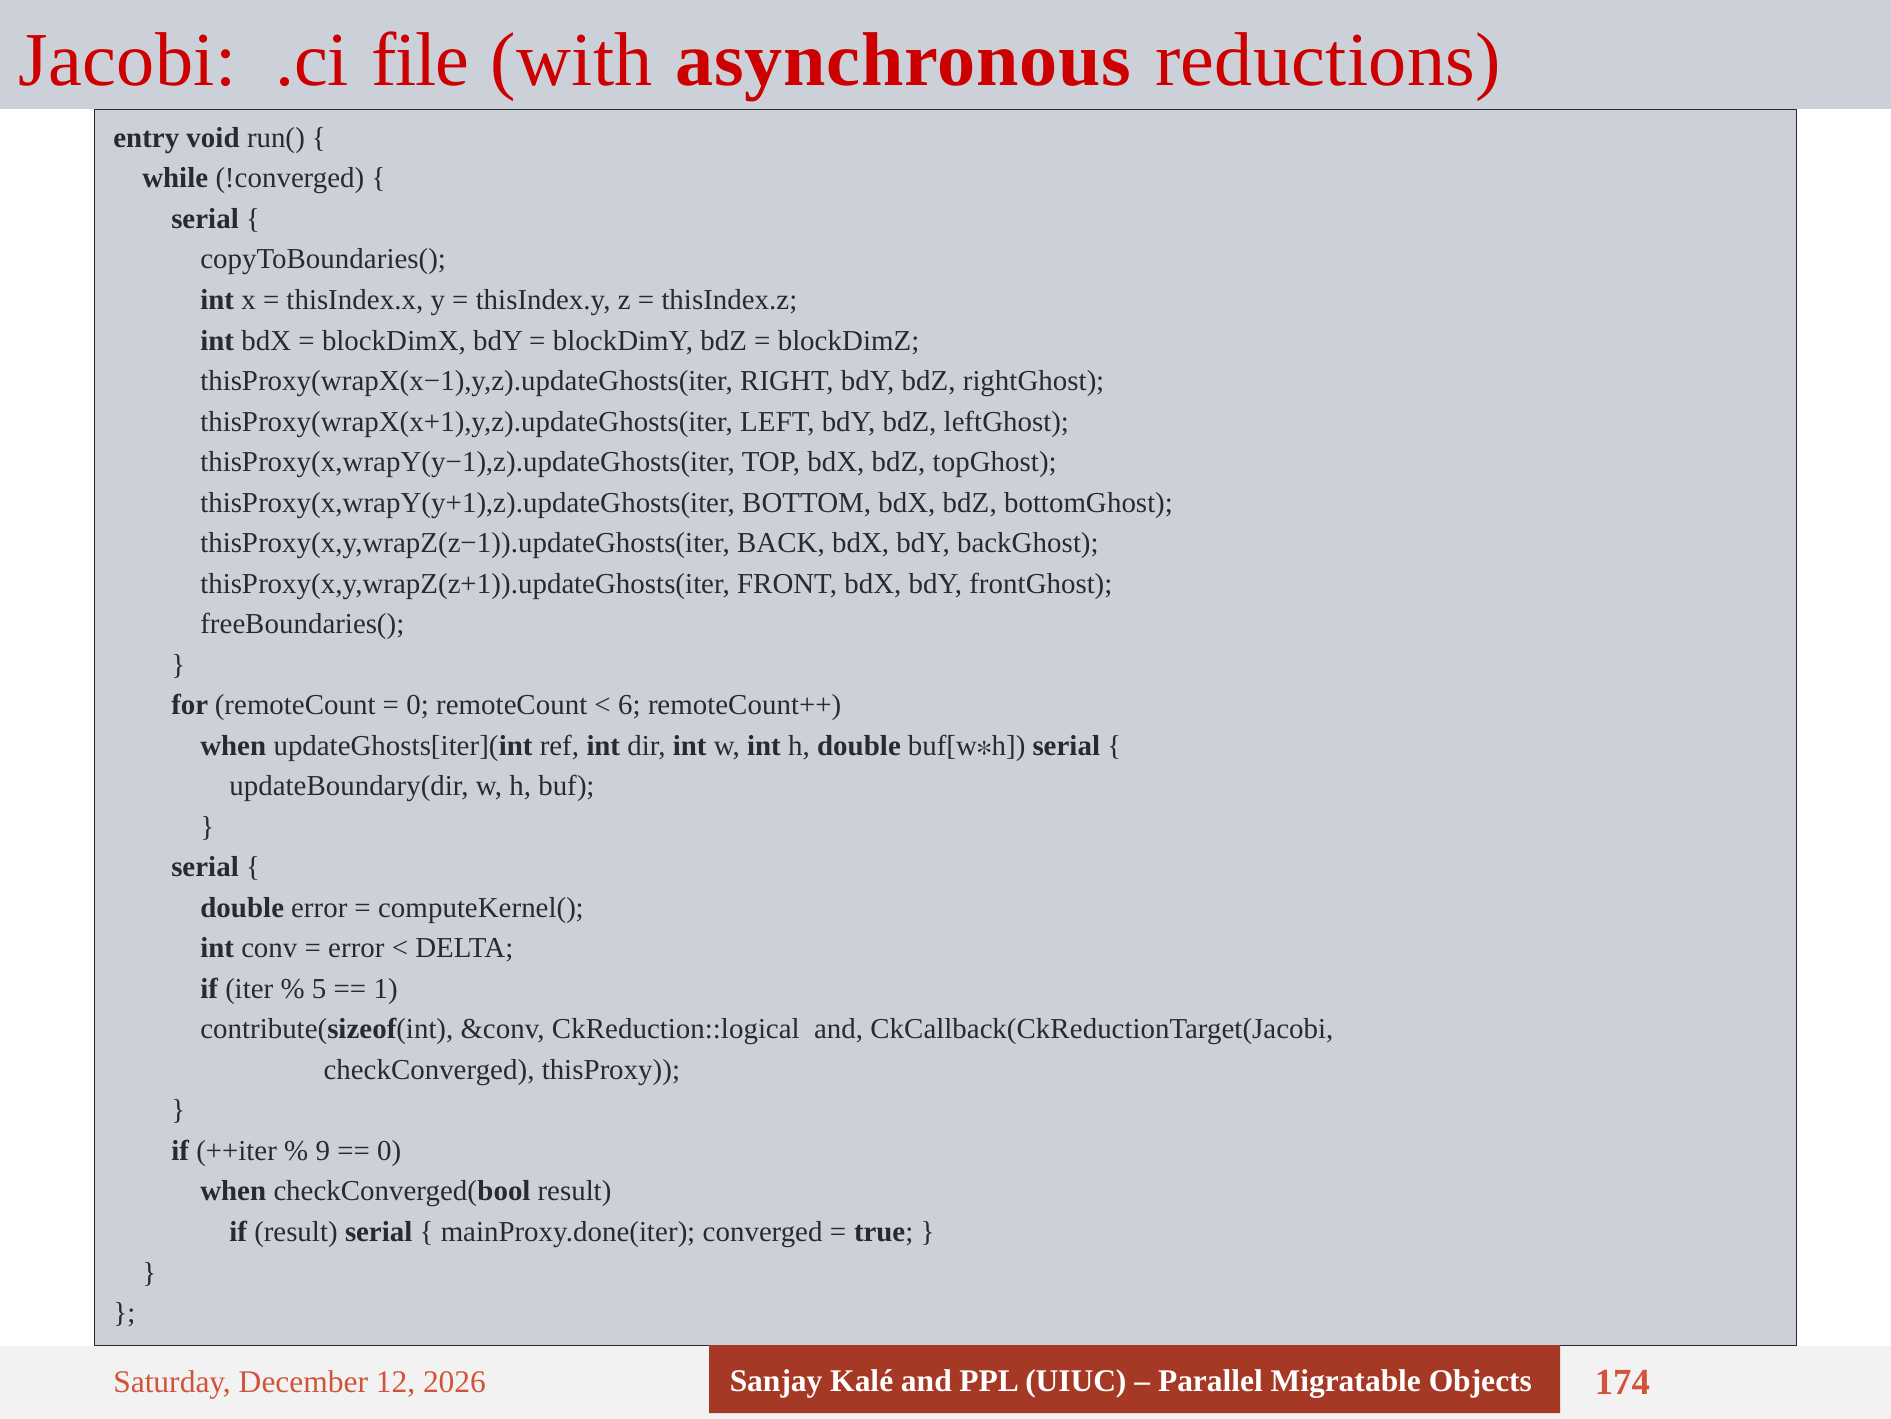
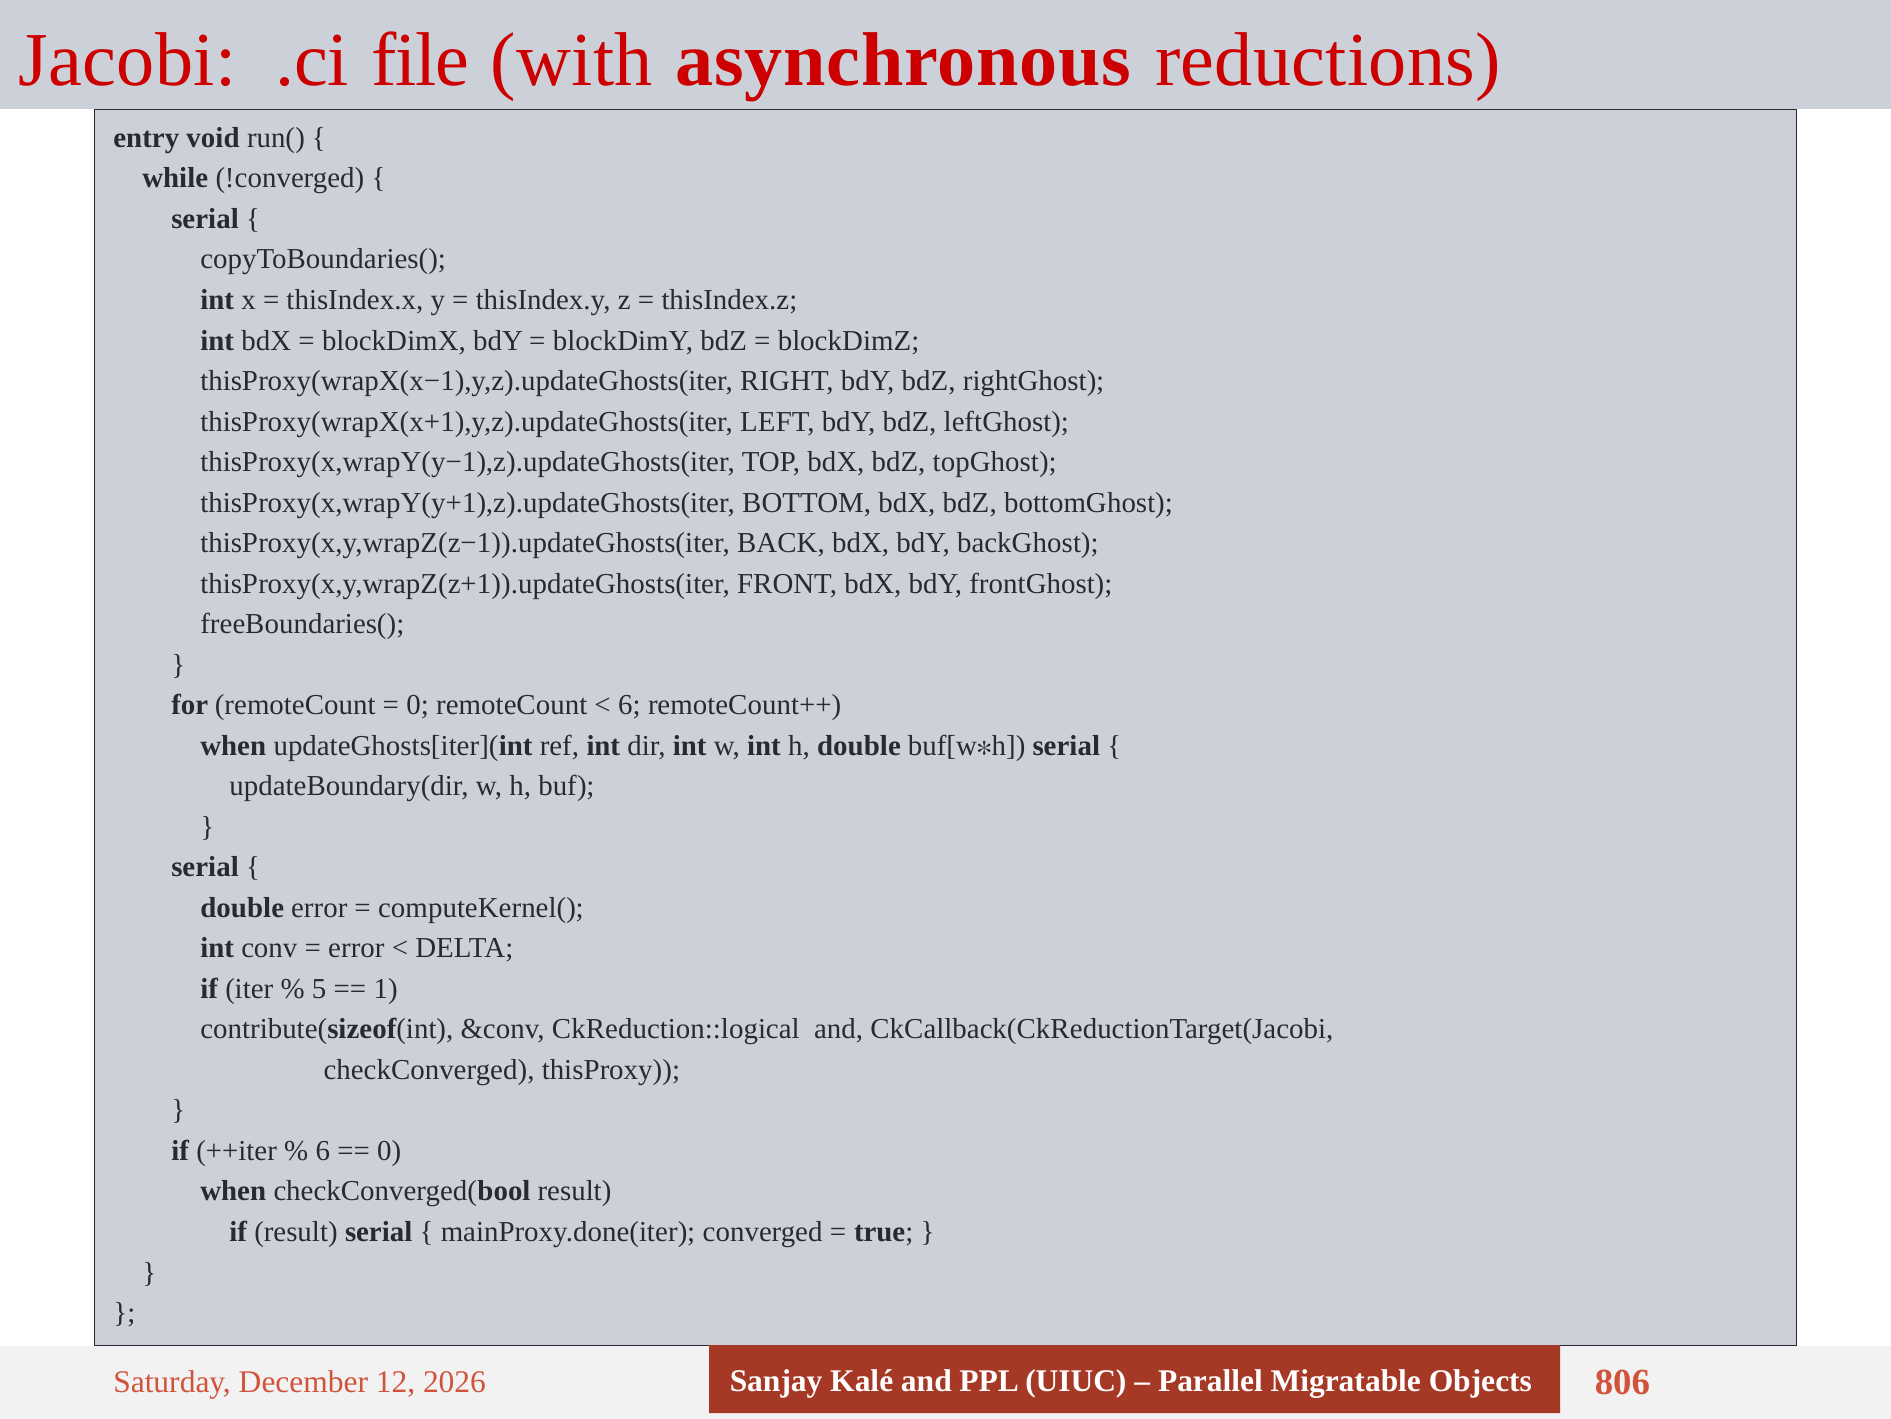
9 at (323, 1150): 9 -> 6
174: 174 -> 806
